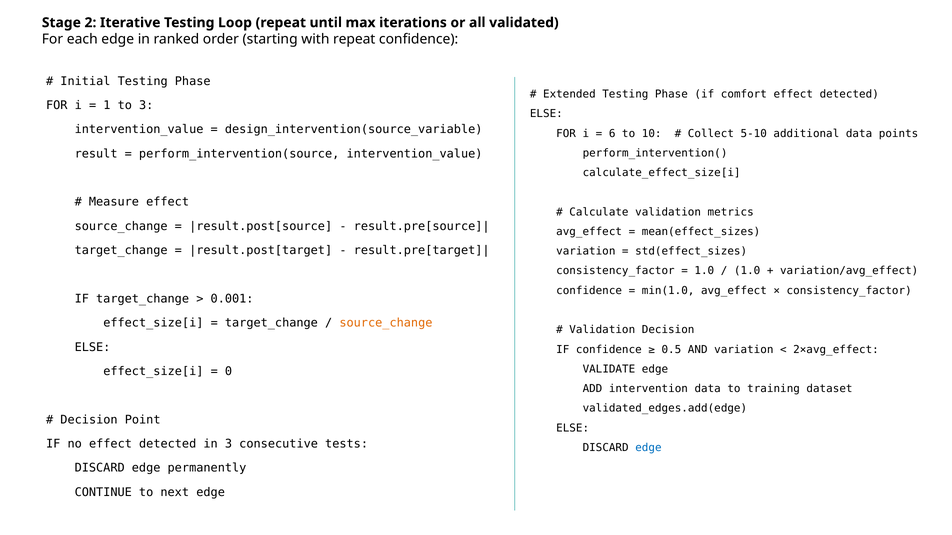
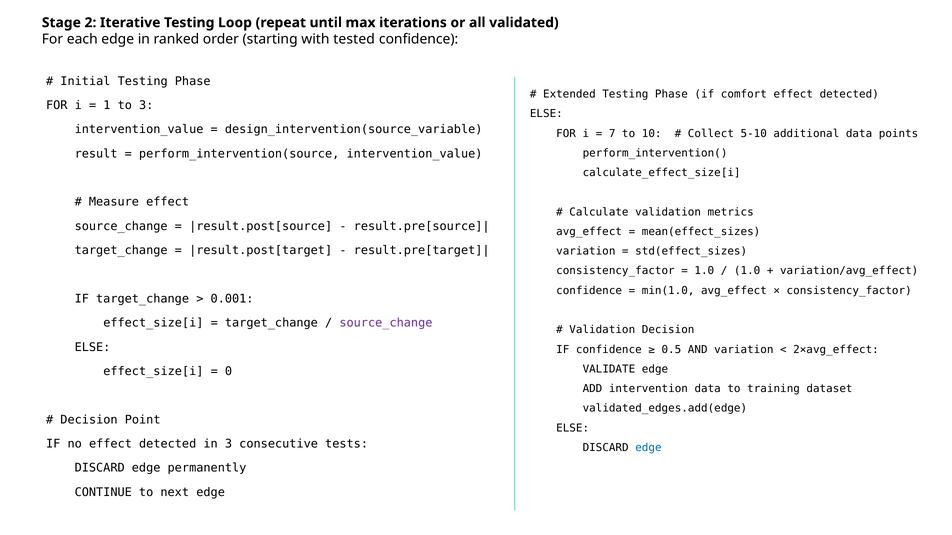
with repeat: repeat -> tested
6: 6 -> 7
source_change at (386, 323) colour: orange -> purple
